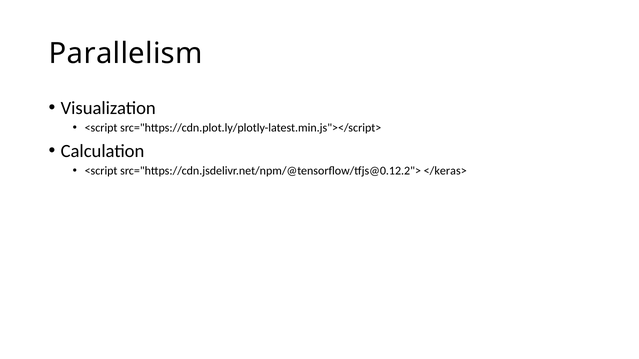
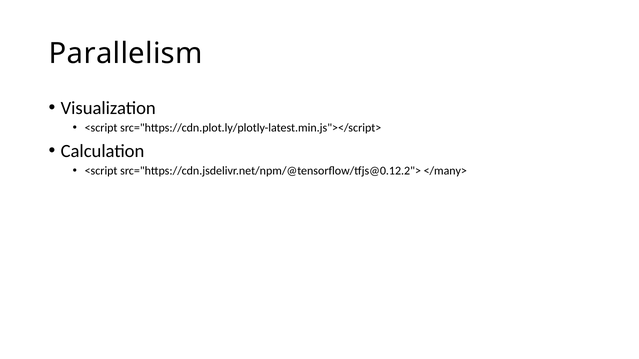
</keras>: </keras> -> </many>
